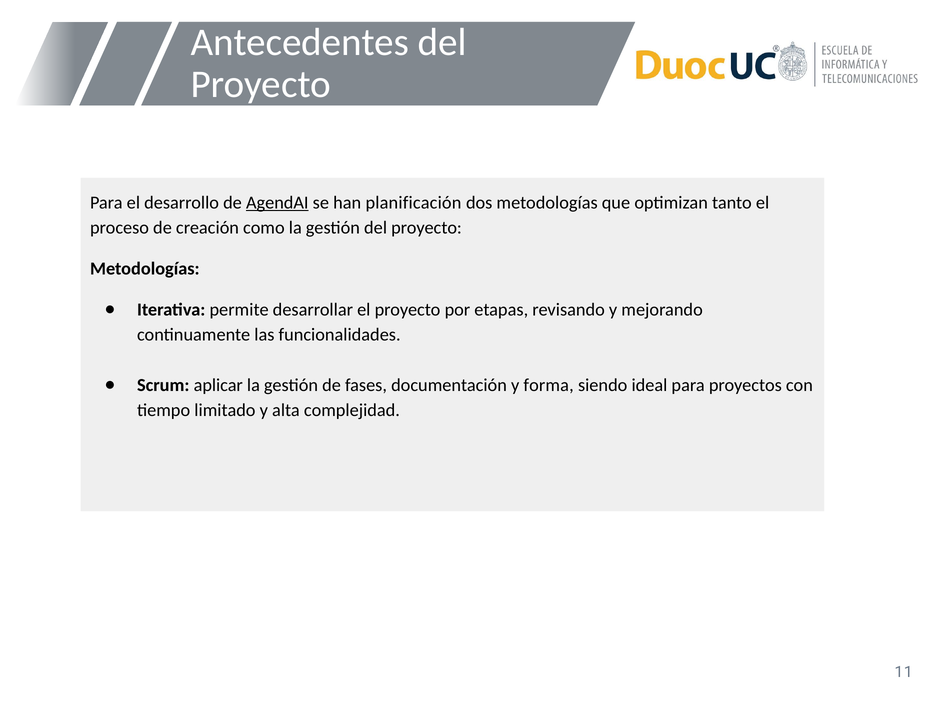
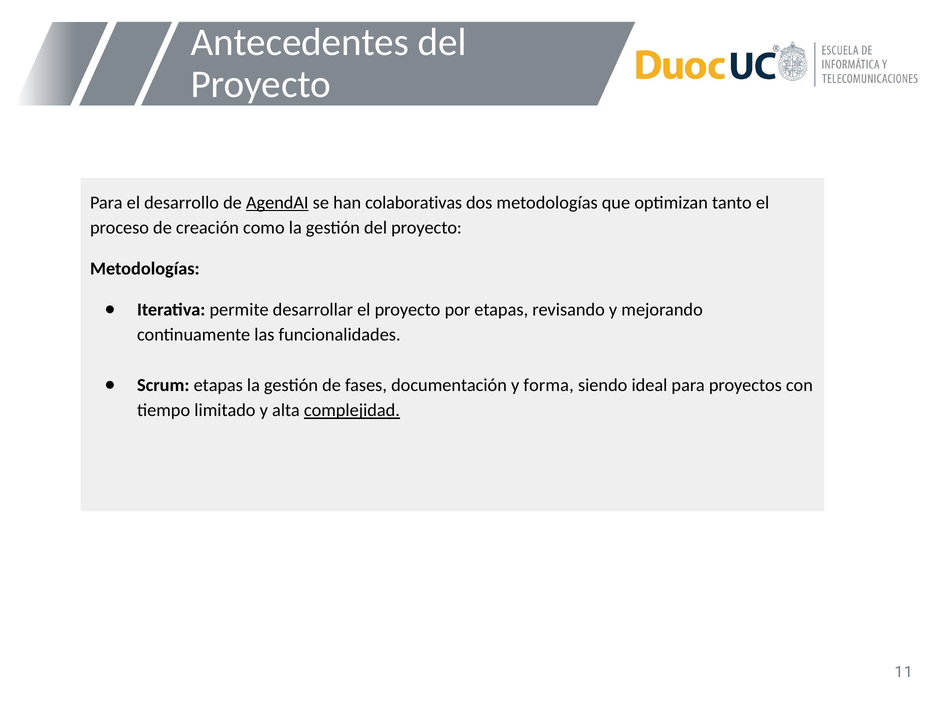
planificación: planificación -> colaborativas
Scrum aplicar: aplicar -> etapas
complejidad underline: none -> present
